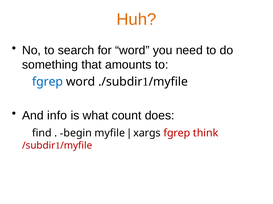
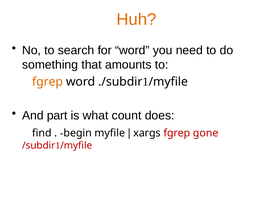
fgrep at (48, 82) colour: blue -> orange
info: info -> part
think: think -> gone
